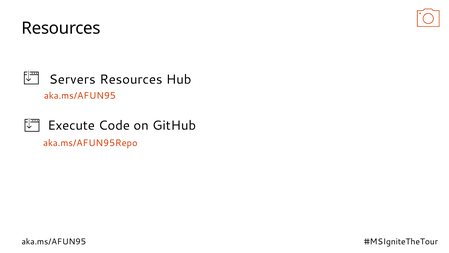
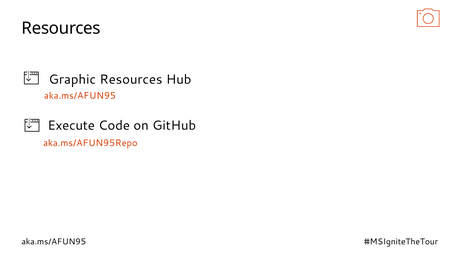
Servers: Servers -> Graphic
